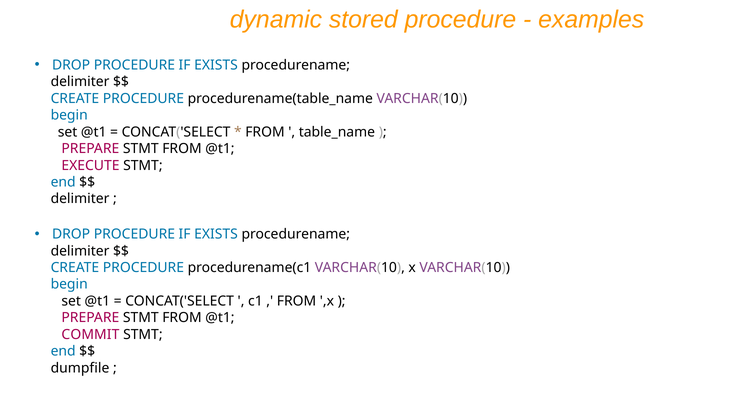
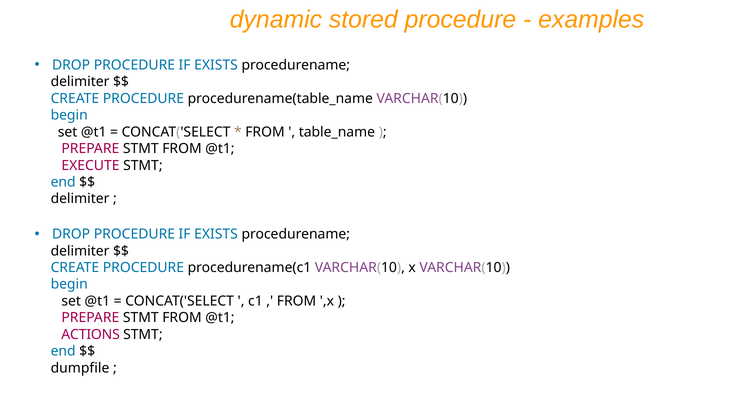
COMMIT: COMMIT -> ACTIONS
